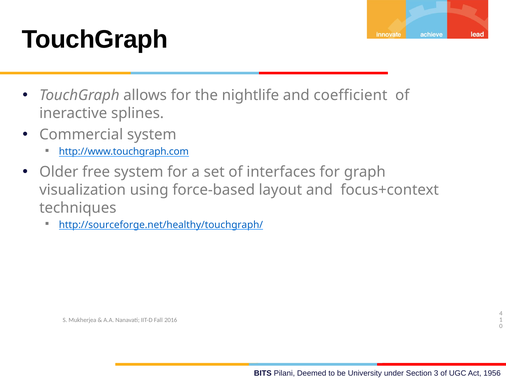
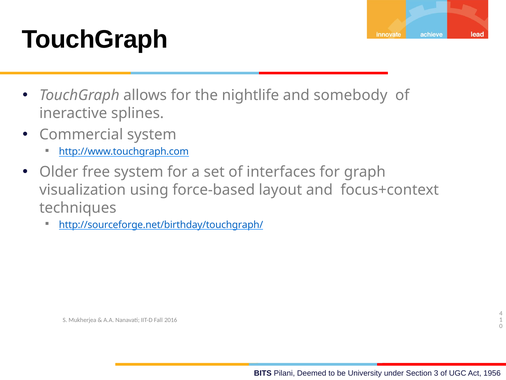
coefficient: coefficient -> somebody
http://sourceforge.net/healthy/touchgraph/: http://sourceforge.net/healthy/touchgraph/ -> http://sourceforge.net/birthday/touchgraph/
